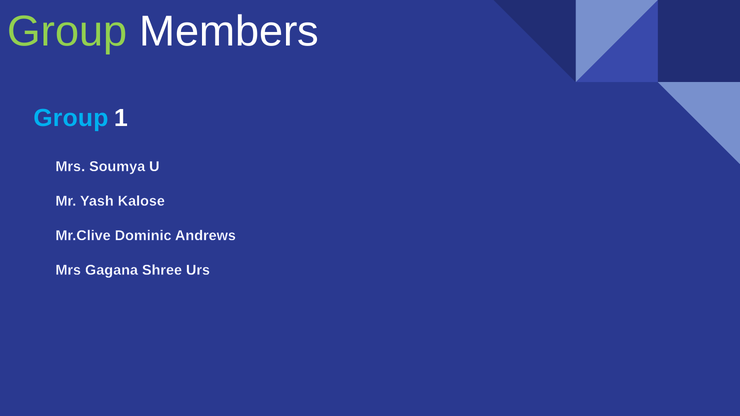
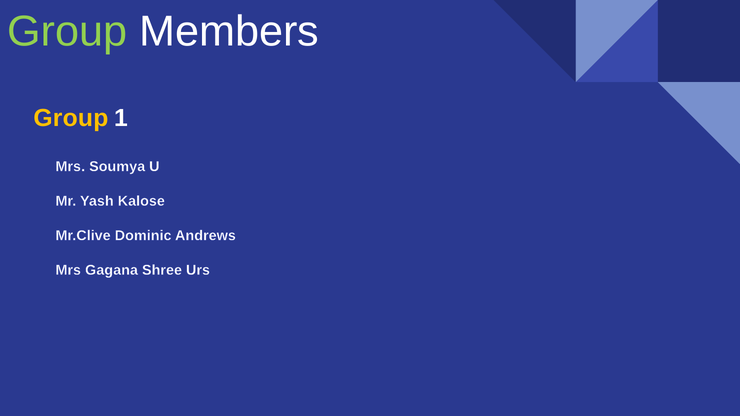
Group at (71, 118) colour: light blue -> yellow
